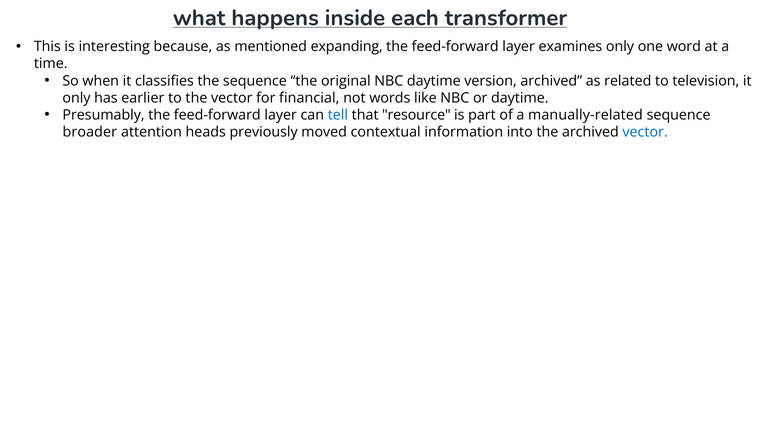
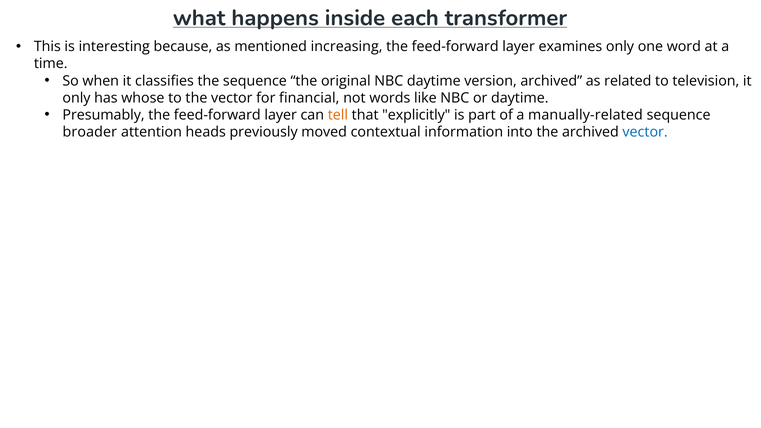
expanding: expanding -> increasing
earlier: earlier -> whose
tell colour: blue -> orange
resource: resource -> explicitly
